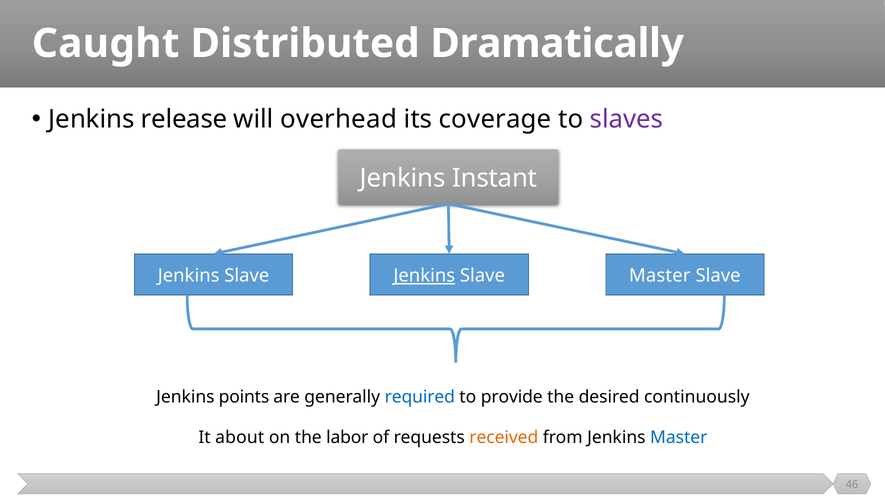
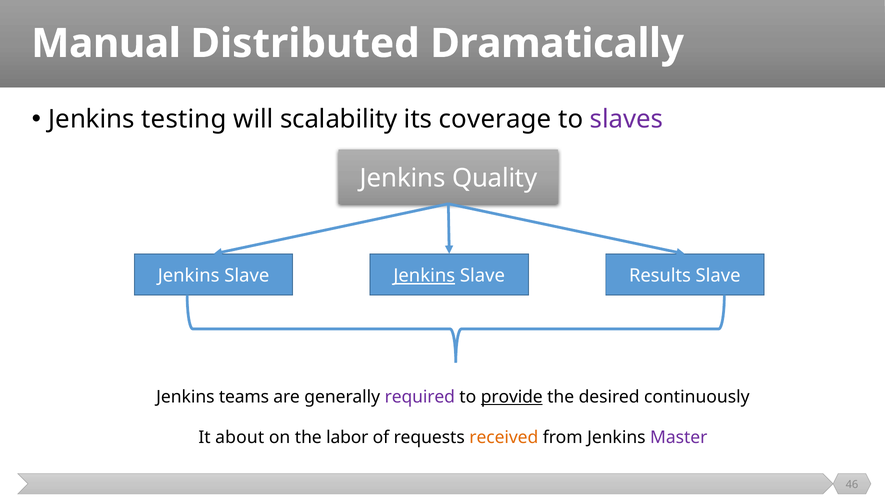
Caught: Caught -> Manual
release: release -> testing
overhead: overhead -> scalability
Instant: Instant -> Quality
Slave Master: Master -> Results
points: points -> teams
required colour: blue -> purple
provide underline: none -> present
Master at (679, 437) colour: blue -> purple
